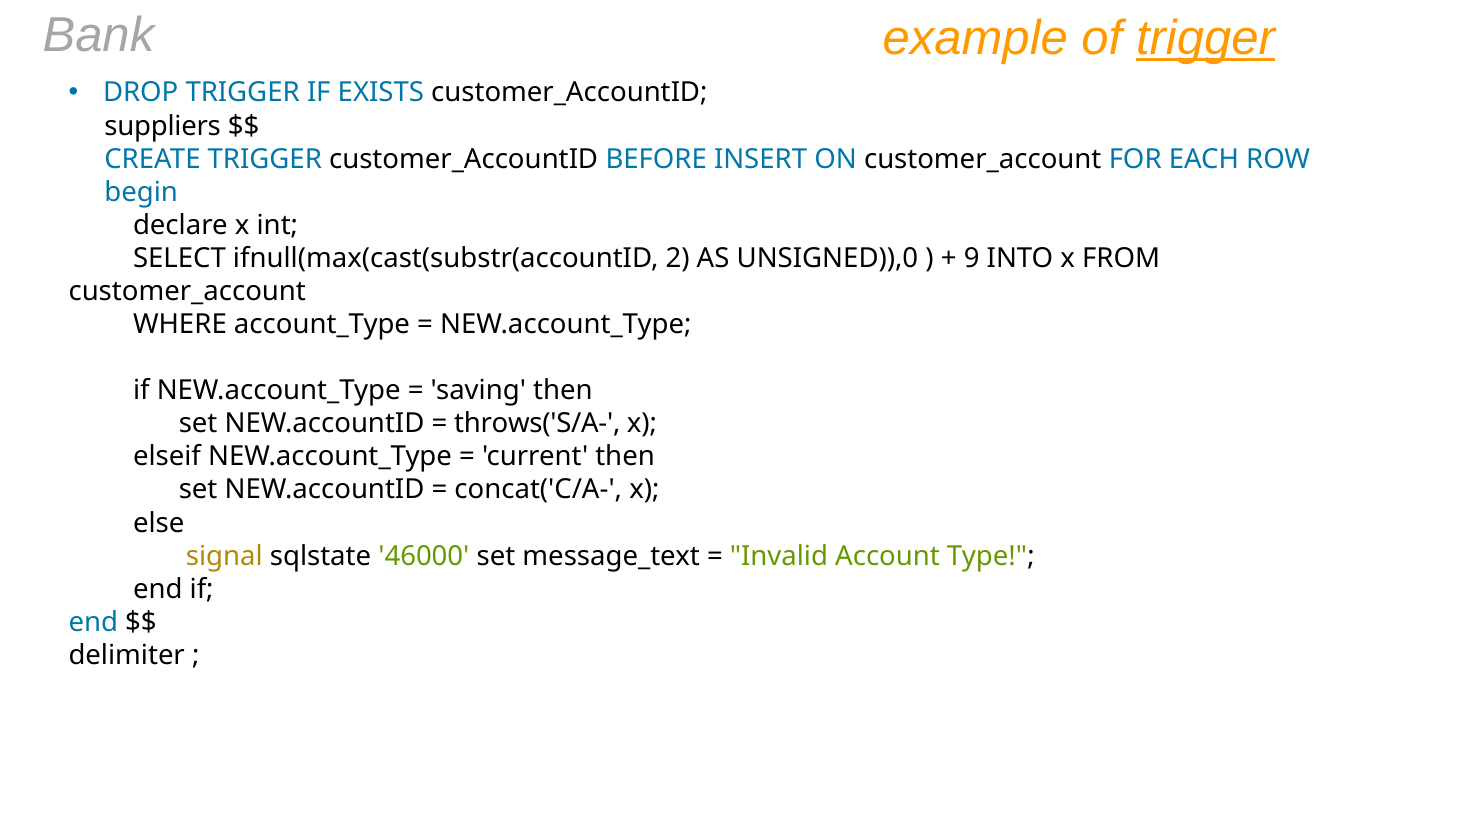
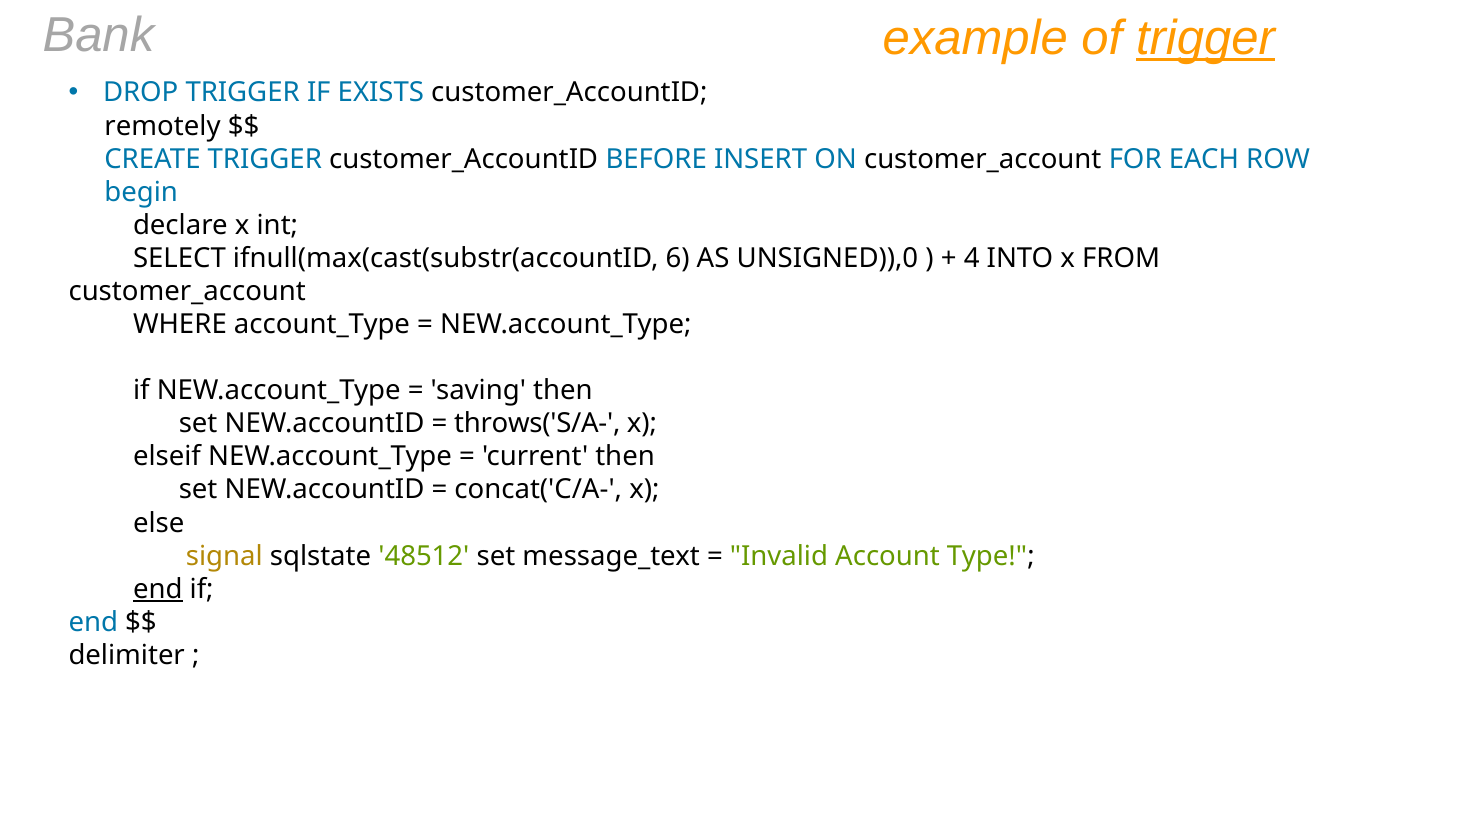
suppliers: suppliers -> remotely
2: 2 -> 6
9: 9 -> 4
46000: 46000 -> 48512
end at (158, 589) underline: none -> present
